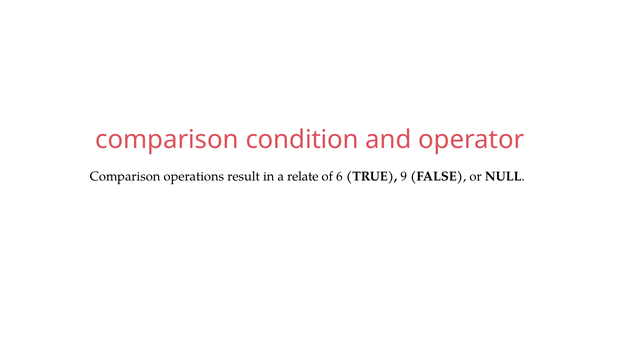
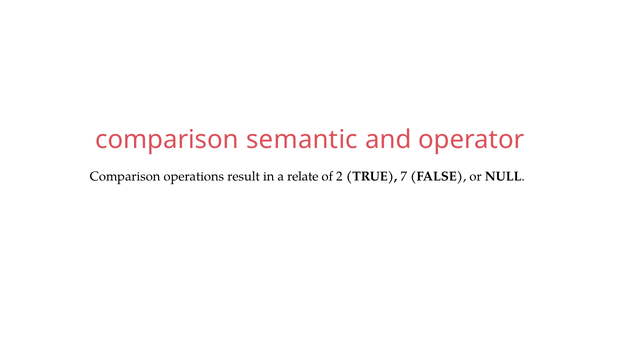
condition: condition -> semantic
6: 6 -> 2
9: 9 -> 7
